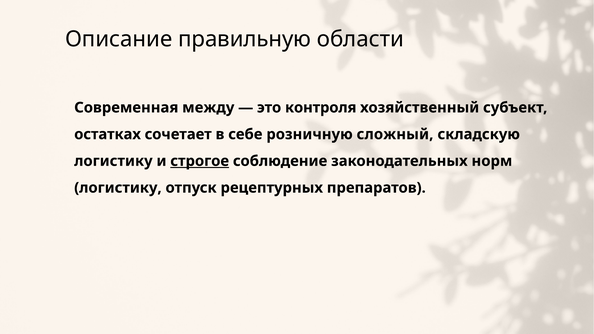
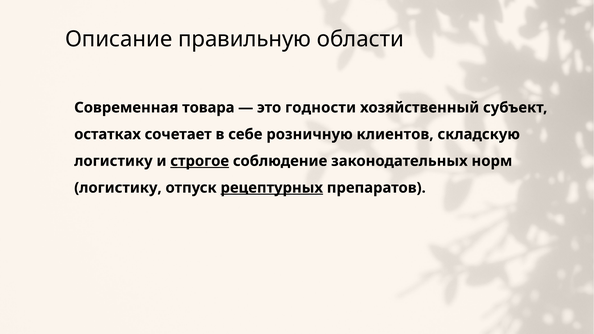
между: между -> товара
контроля: контроля -> годности
сложный: сложный -> клиентов
рецептурных underline: none -> present
